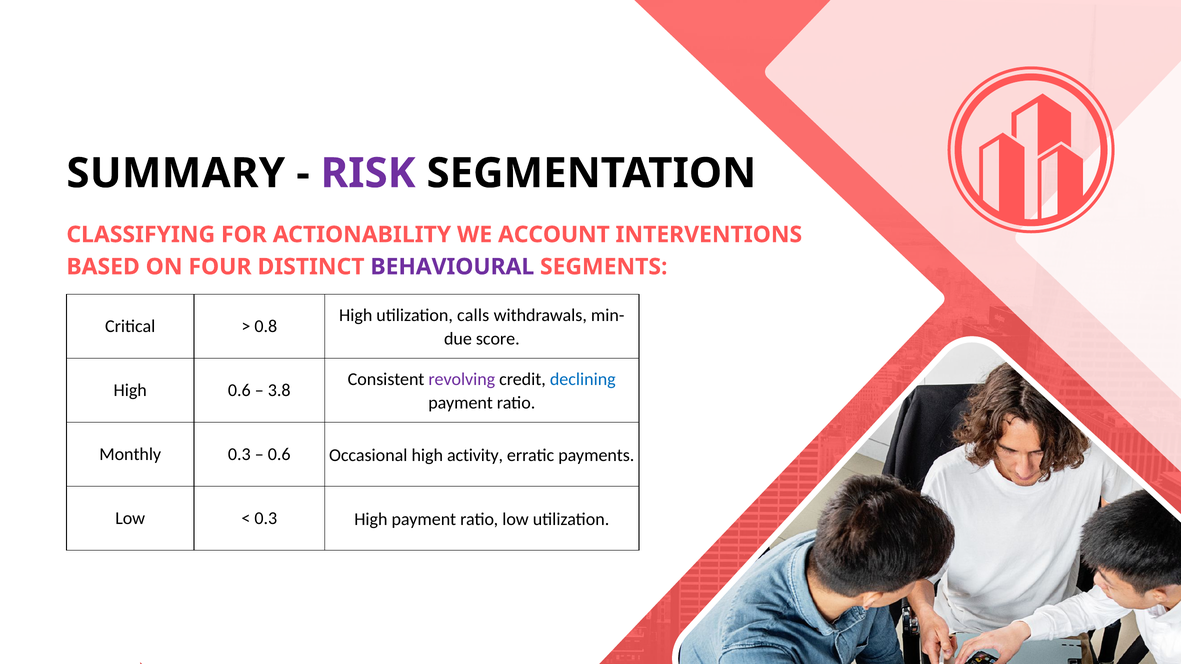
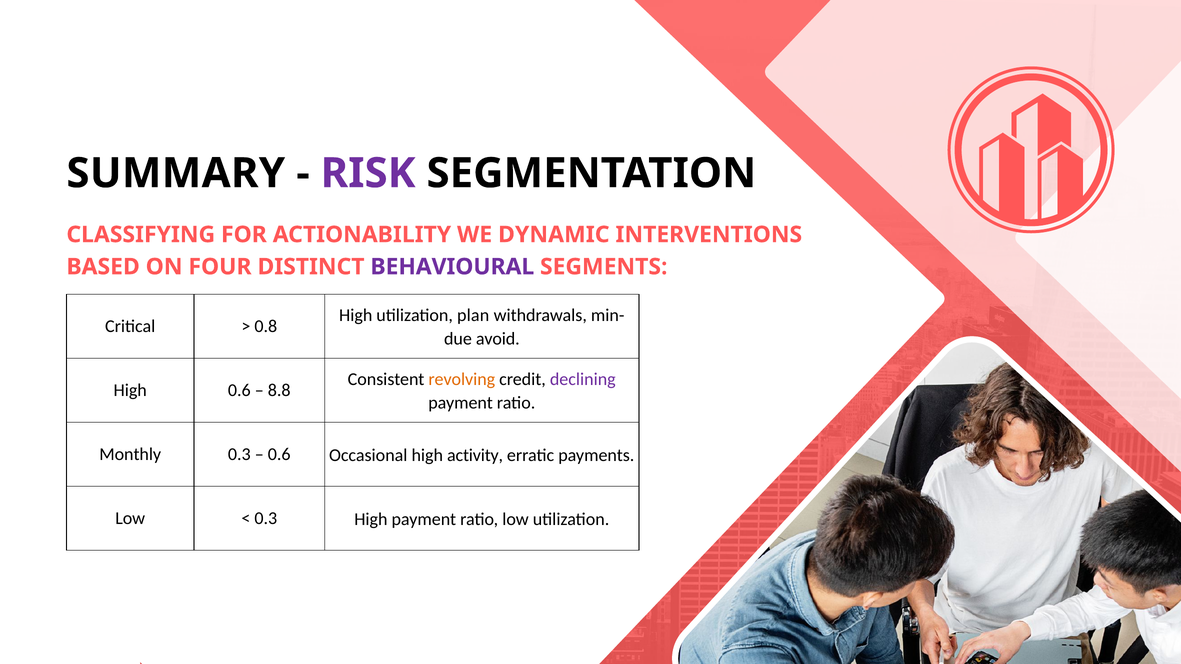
ACCOUNT: ACCOUNT -> DYNAMIC
calls: calls -> plan
score: score -> avoid
revolving colour: purple -> orange
declining colour: blue -> purple
3.8: 3.8 -> 8.8
